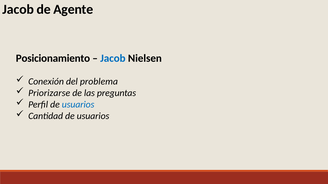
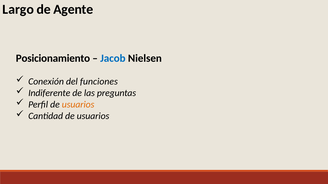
Jacob at (18, 9): Jacob -> Largo
problema: problema -> funciones
Priorizarse: Priorizarse -> Indiferente
usuarios at (78, 105) colour: blue -> orange
